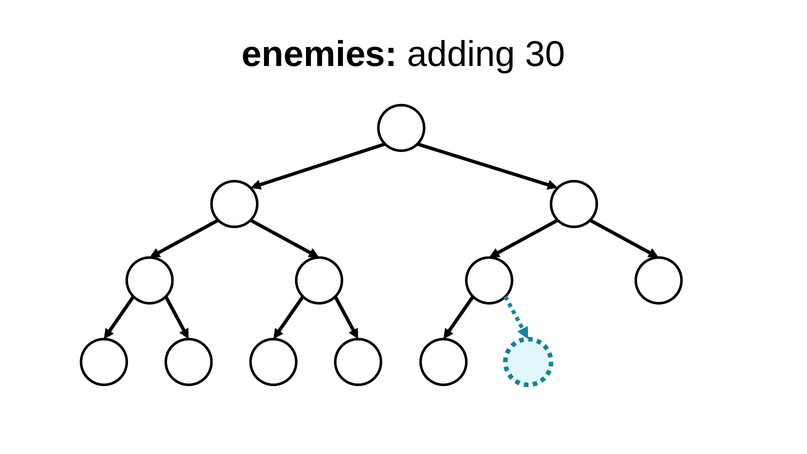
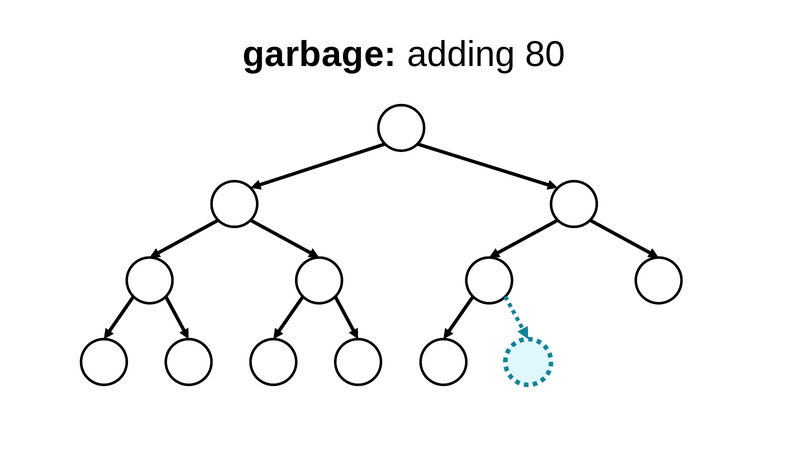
enemies: enemies -> garbage
30: 30 -> 80
